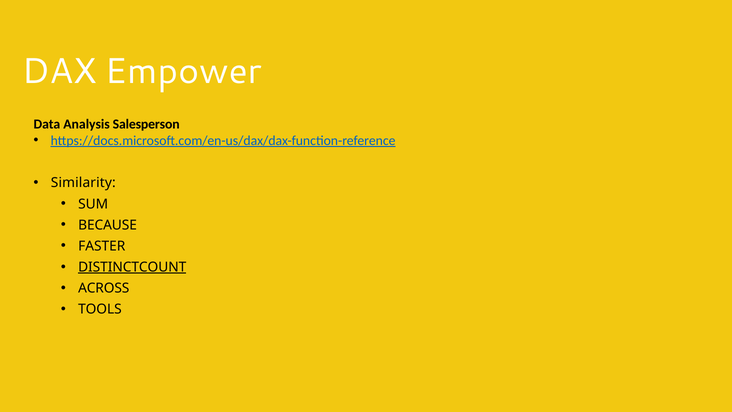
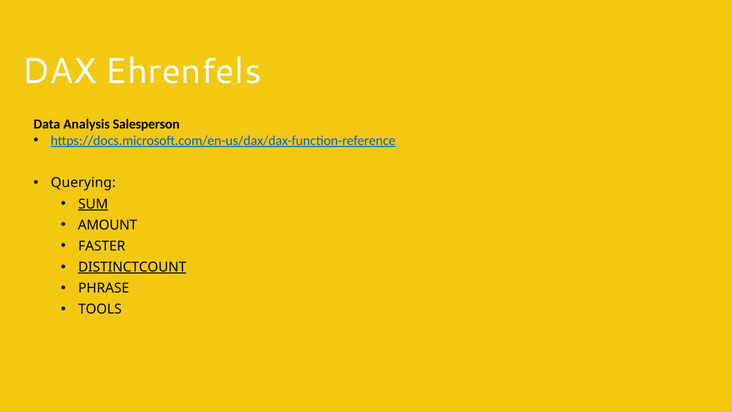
Empower: Empower -> Ehrenfels
Similarity: Similarity -> Querying
SUM underline: none -> present
BECAUSE: BECAUSE -> AMOUNT
ACROSS: ACROSS -> PHRASE
